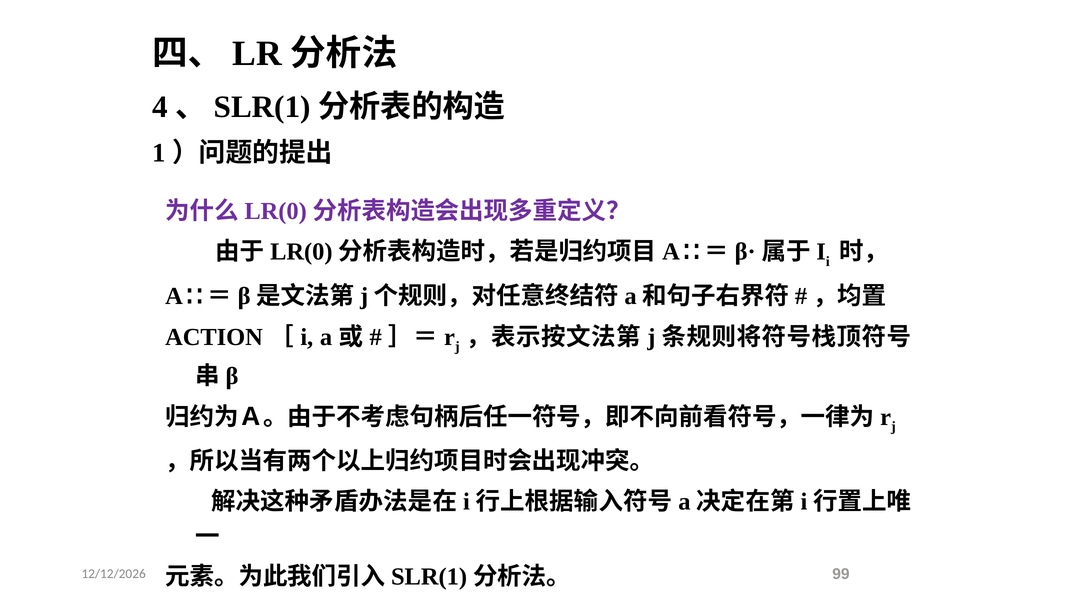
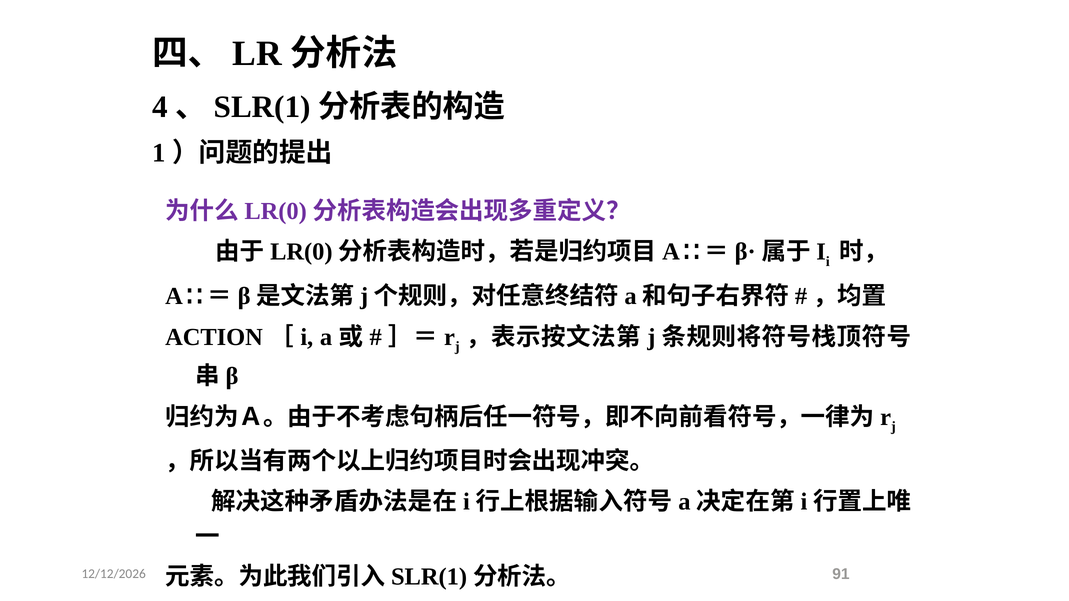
99: 99 -> 91
